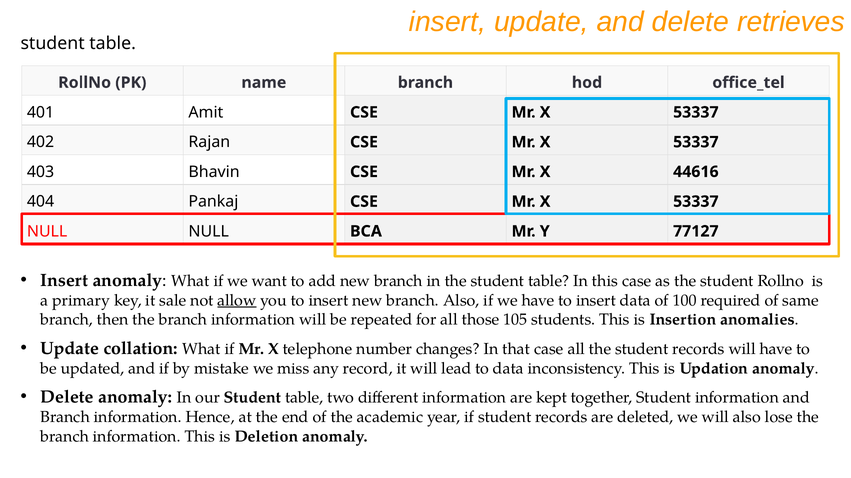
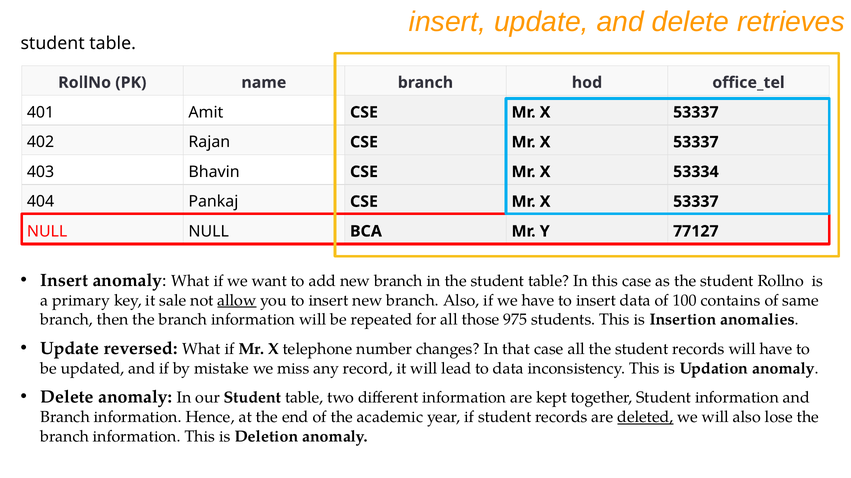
44616: 44616 -> 53334
required: required -> contains
105: 105 -> 975
collation: collation -> reversed
deleted underline: none -> present
